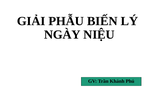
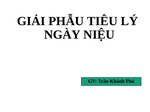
BIẾN: BIẾN -> TIÊU
